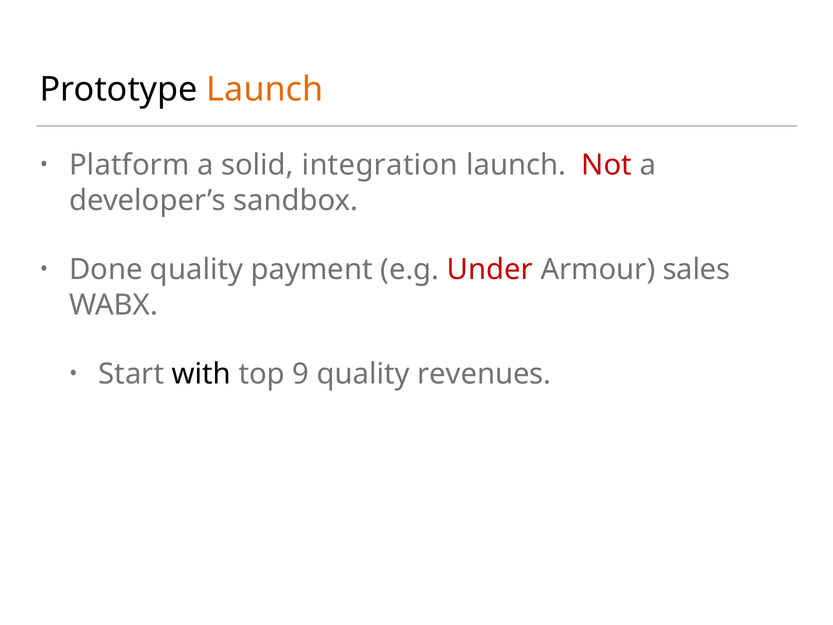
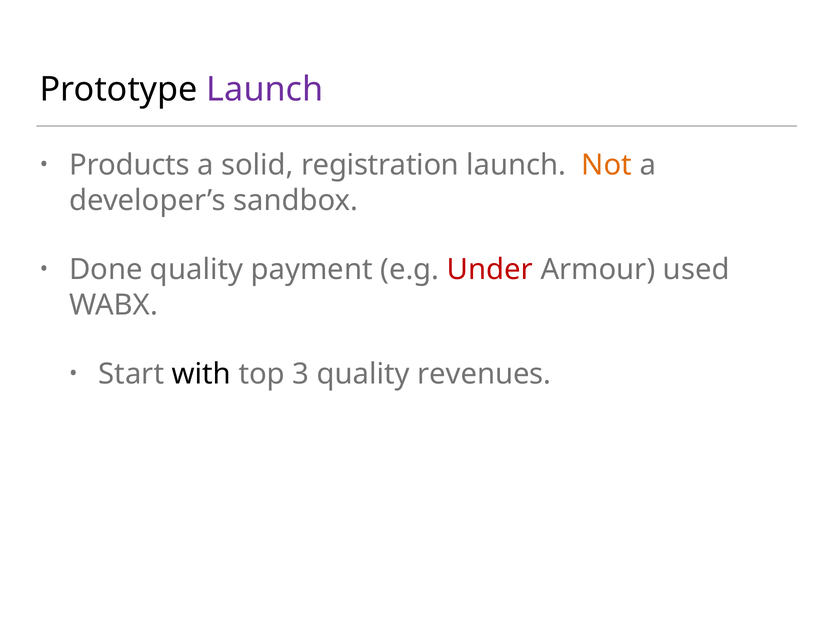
Launch at (265, 89) colour: orange -> purple
Platform: Platform -> Products
integration: integration -> registration
Not colour: red -> orange
sales: sales -> used
9: 9 -> 3
